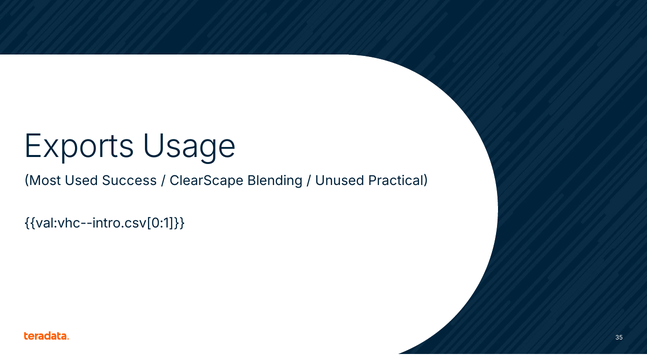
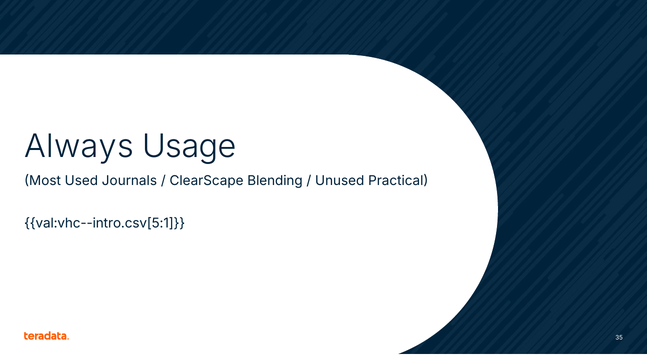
Exports: Exports -> Always
Success: Success -> Journals
val:vhc--intro.csv[0:1: val:vhc--intro.csv[0:1 -> val:vhc--intro.csv[5:1
